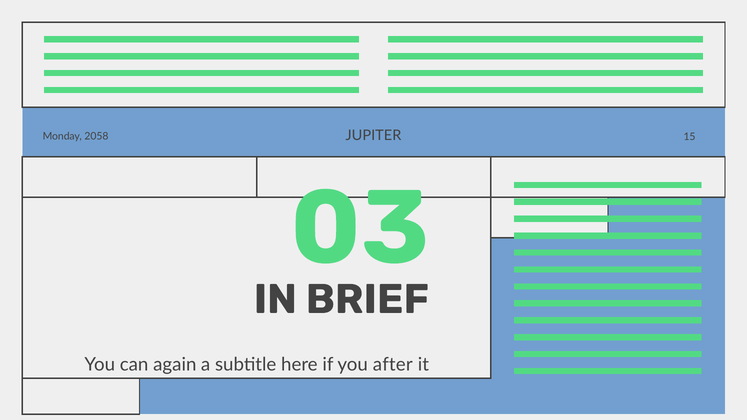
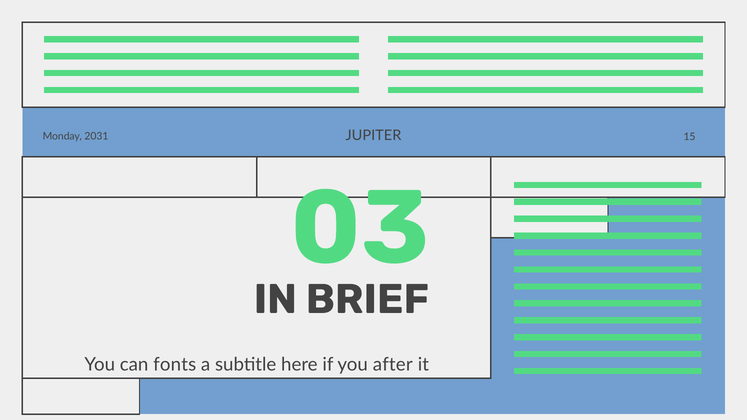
2058: 2058 -> 2031
again: again -> fonts
